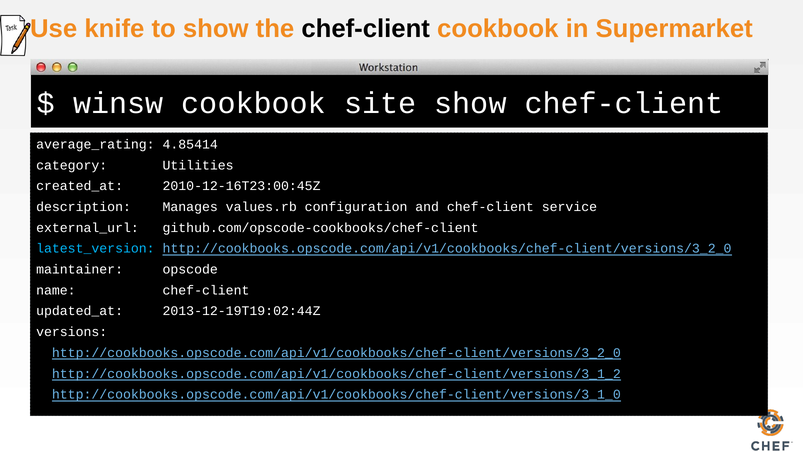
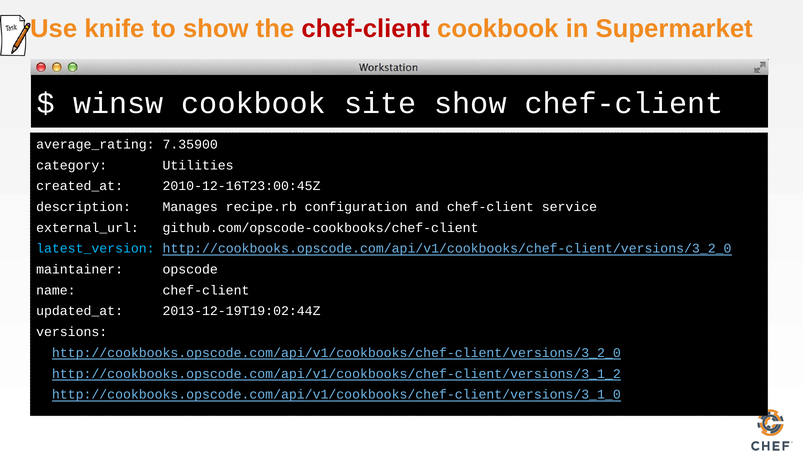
chef-client at (366, 29) colour: black -> red
4.85414: 4.85414 -> 7.35900
values.rb: values.rb -> recipe.rb
